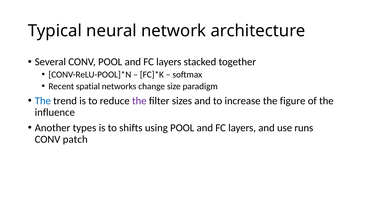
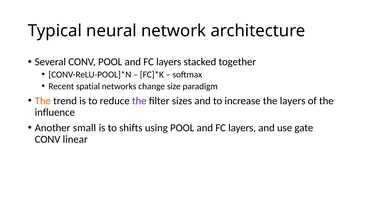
The at (43, 101) colour: blue -> orange
the figure: figure -> layers
types: types -> small
runs: runs -> gate
patch: patch -> linear
